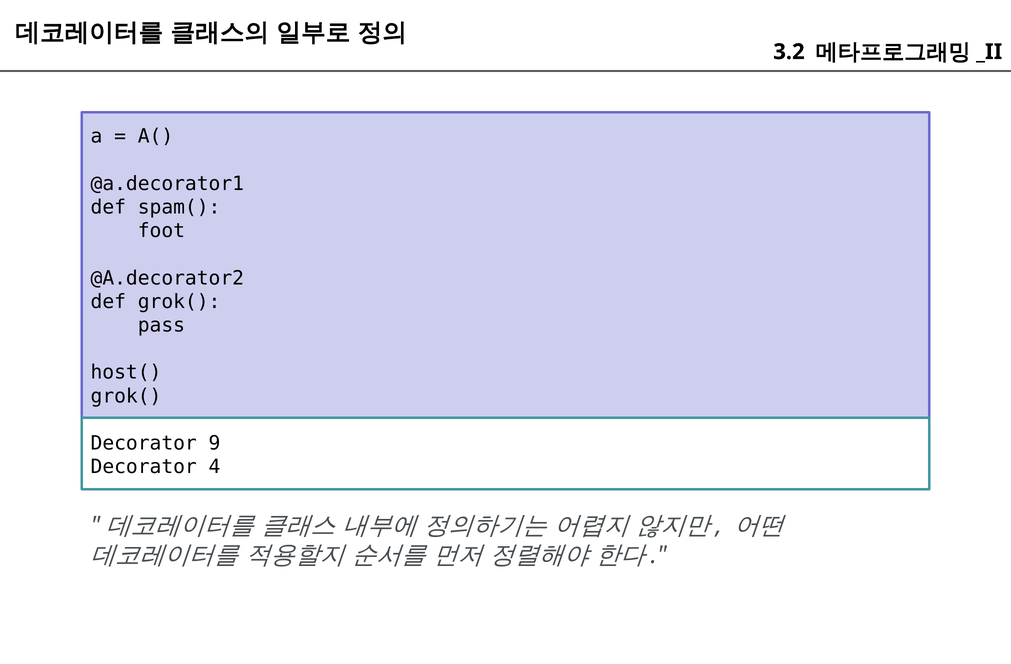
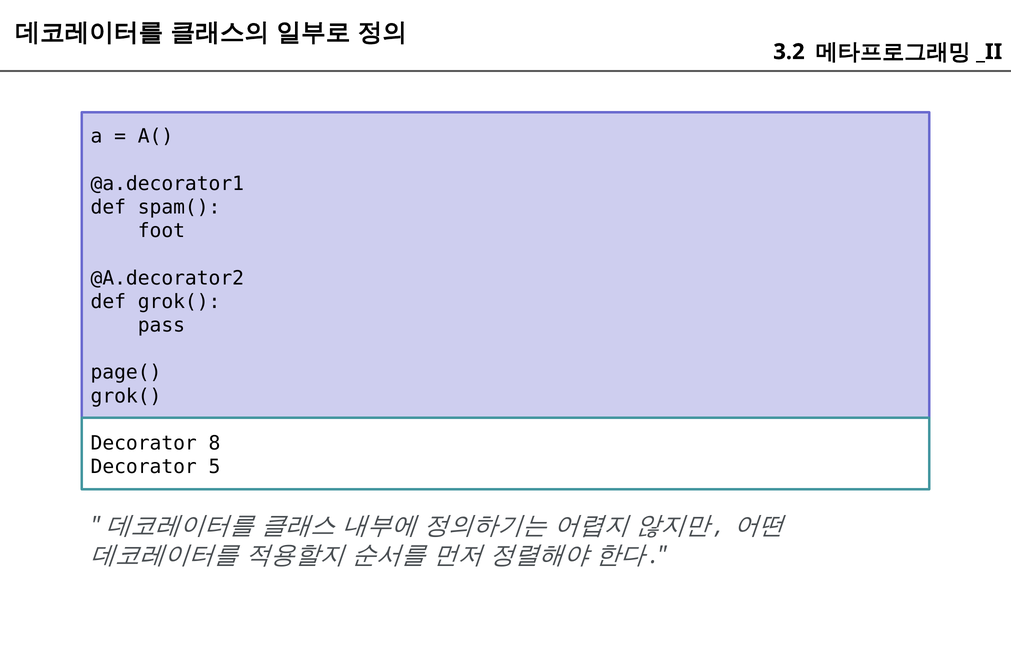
host(: host( -> page(
9: 9 -> 8
4: 4 -> 5
